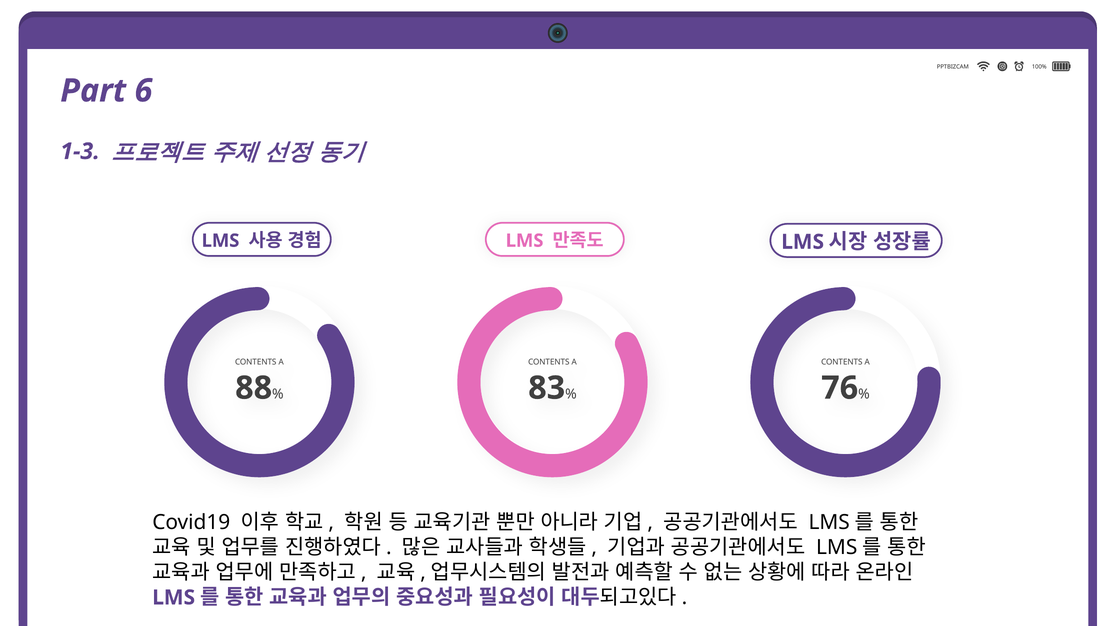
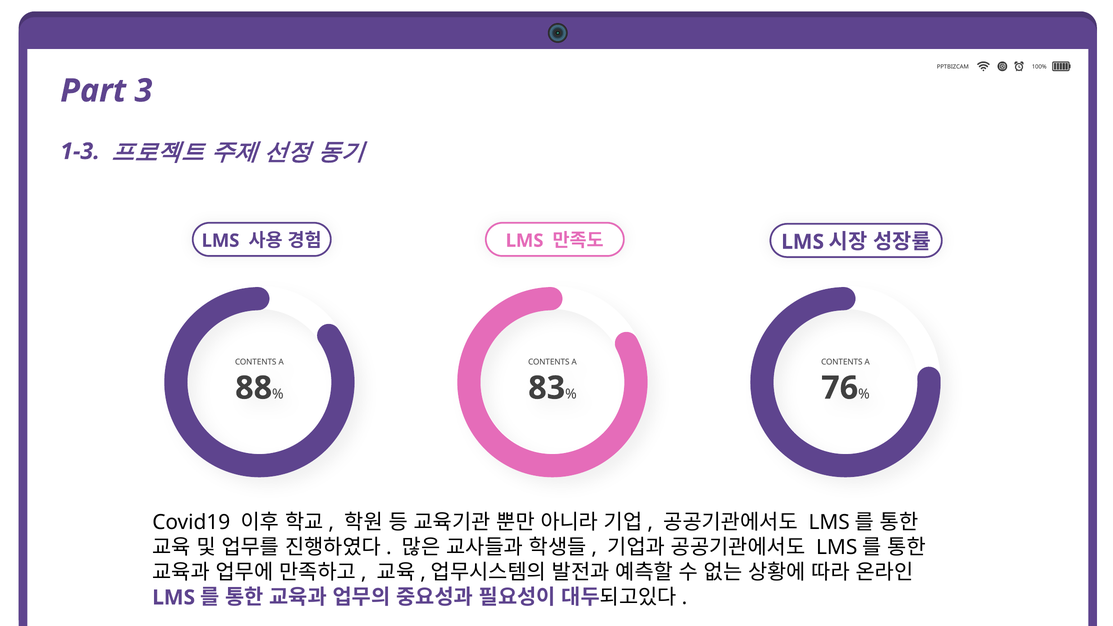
6: 6 -> 3
